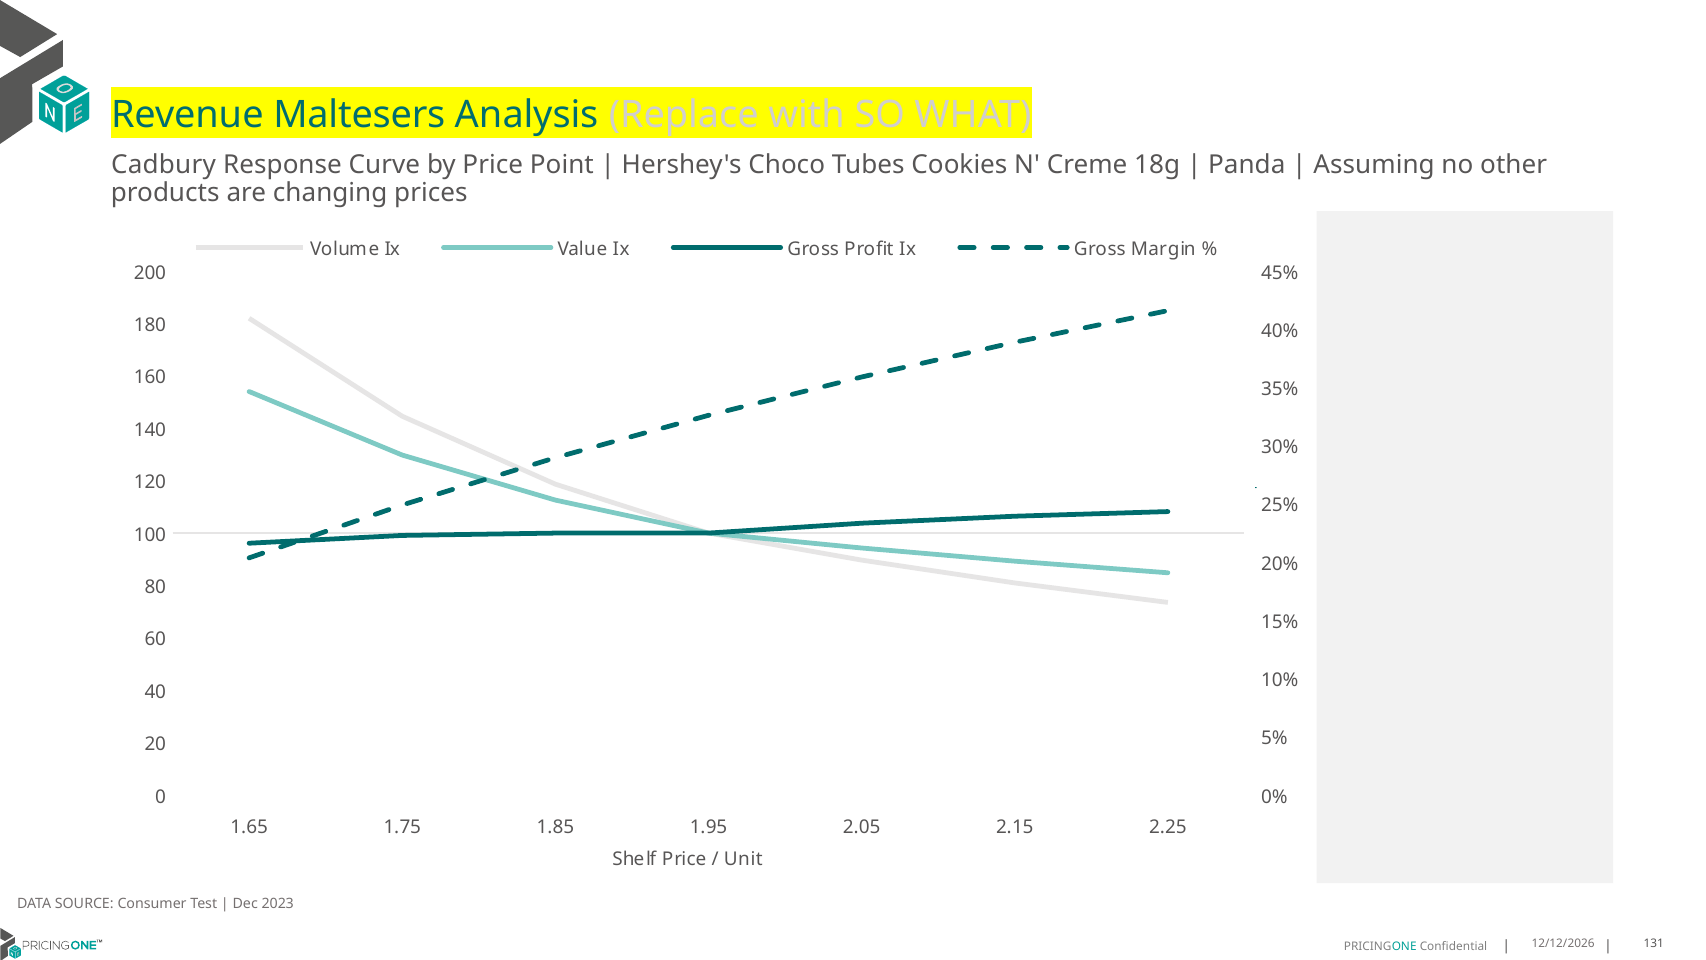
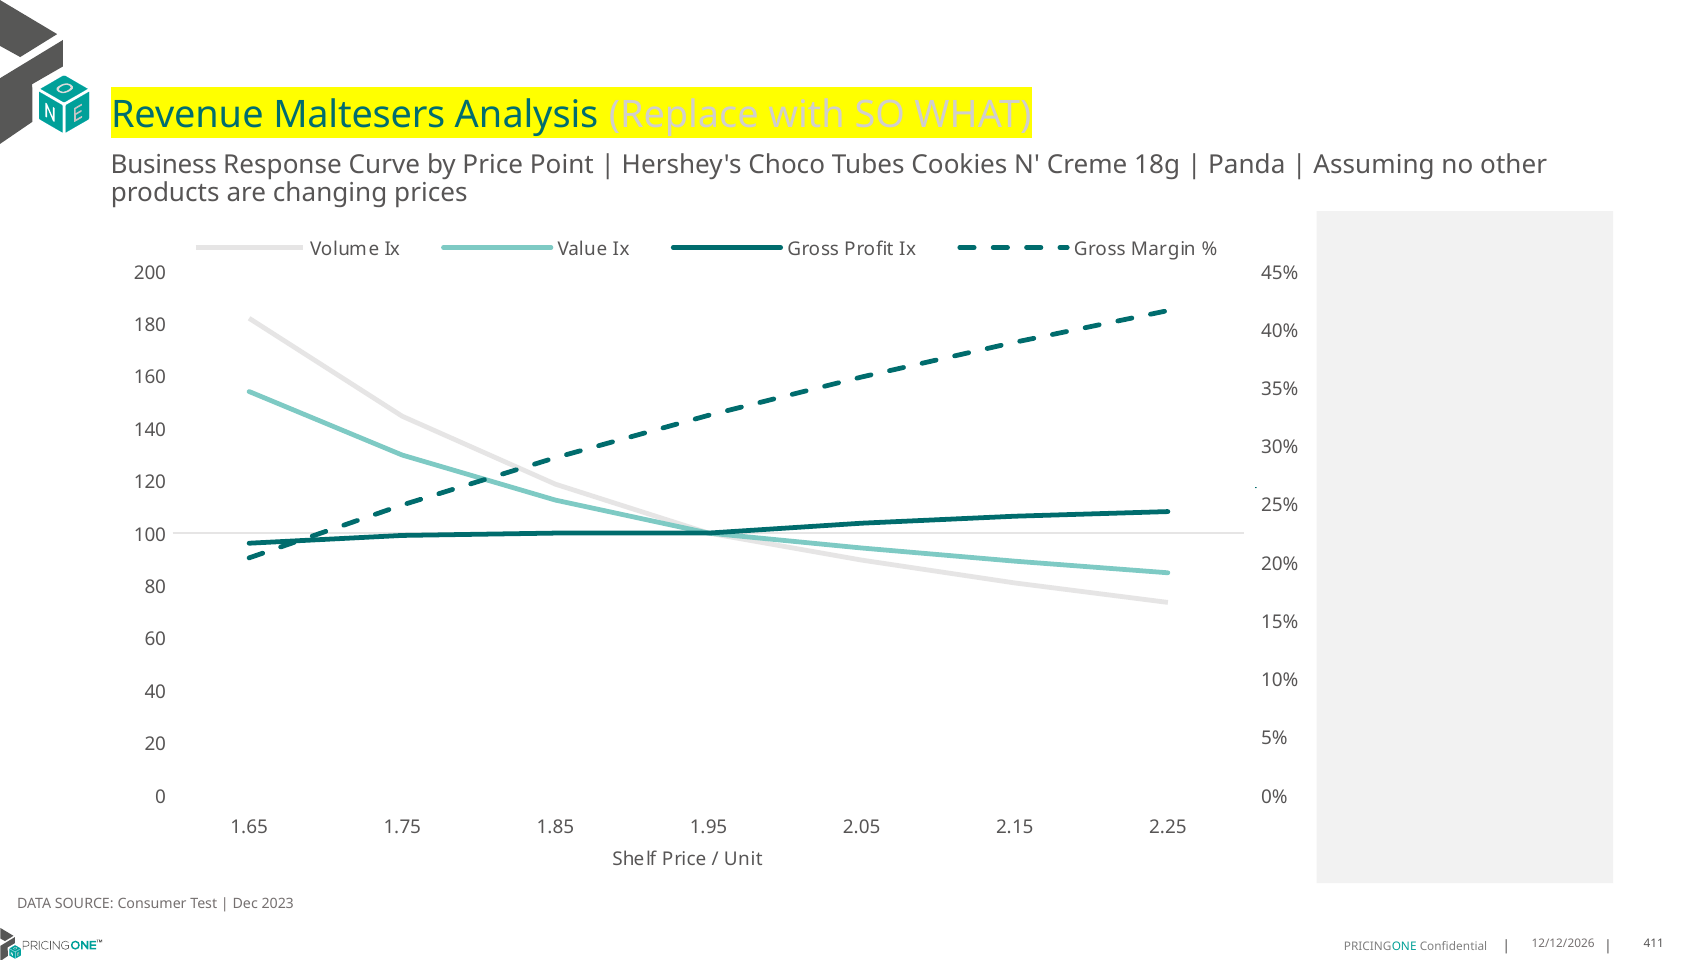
Cadbury: Cadbury -> Business
131: 131 -> 411
